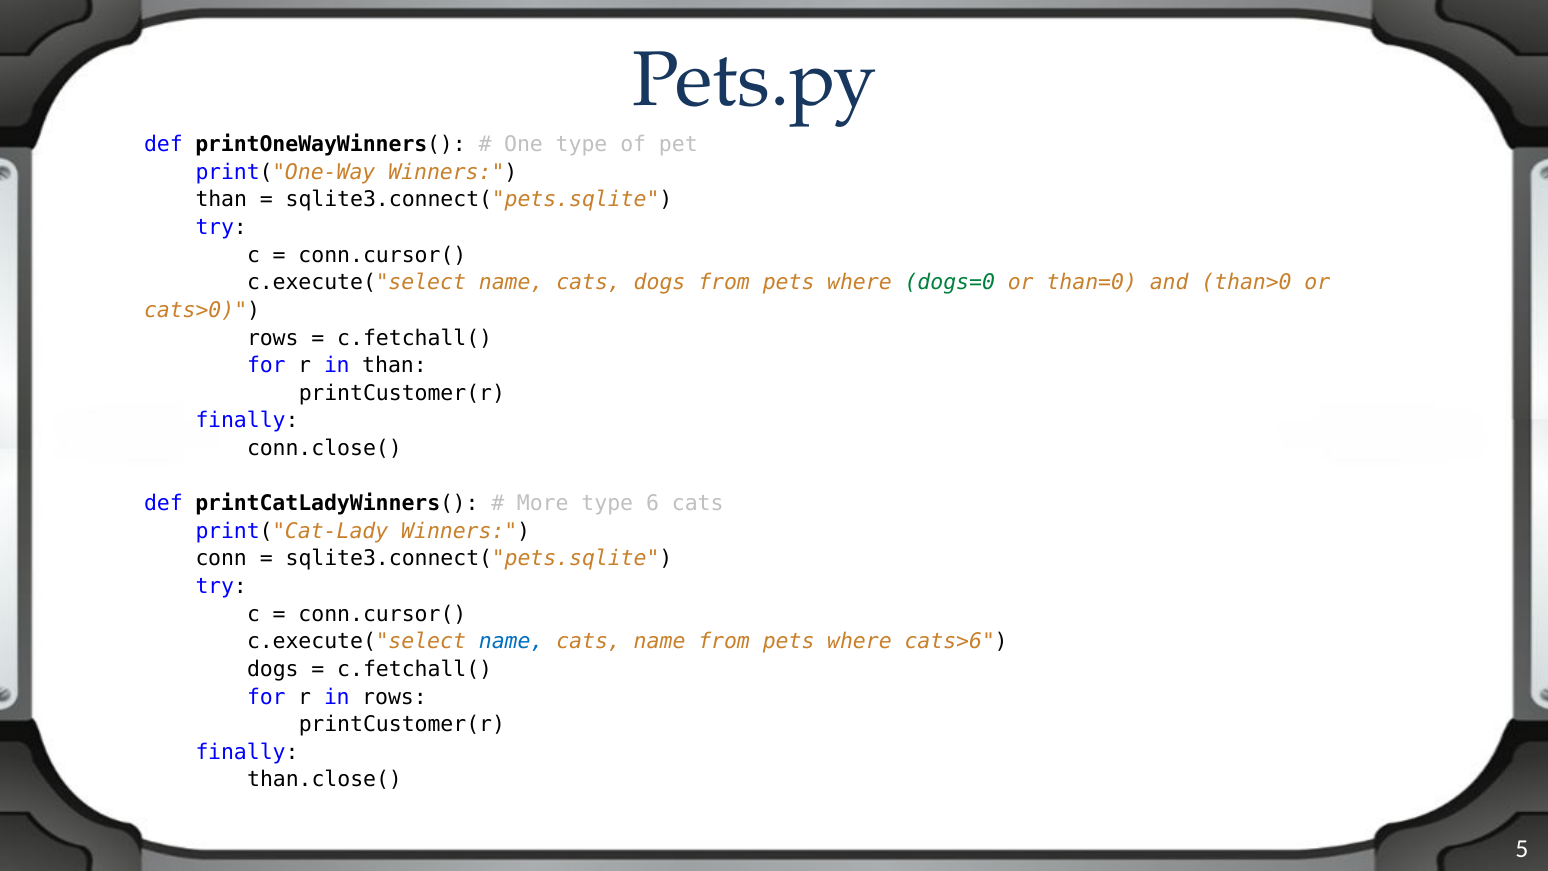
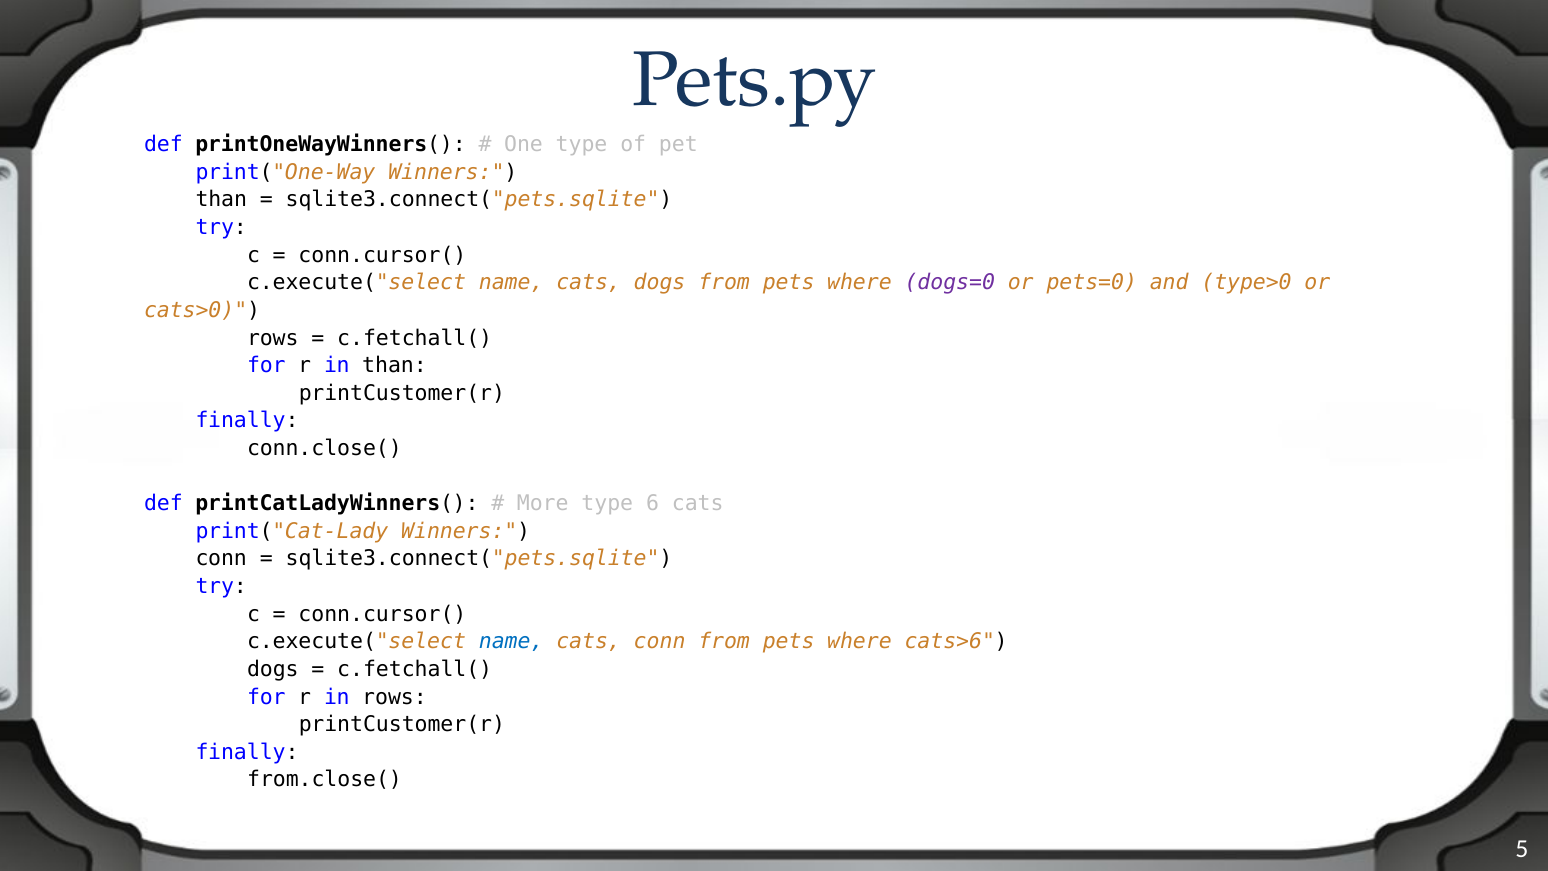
dogs=0 colour: green -> purple
than=0: than=0 -> pets=0
than>0: than>0 -> type>0
cats name: name -> conn
than.close(: than.close( -> from.close(
